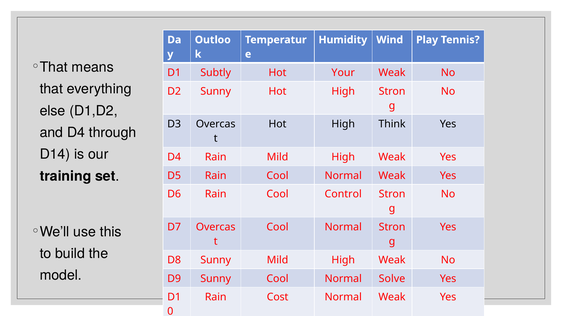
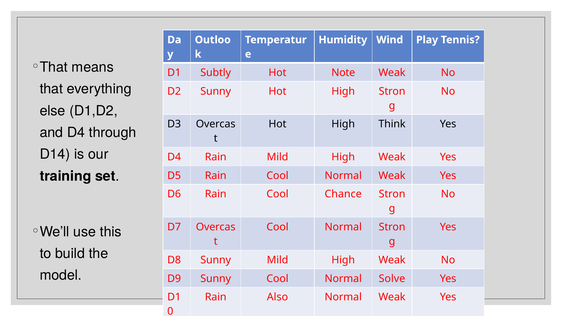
Your: Your -> Note
Control: Control -> Chance
Cost: Cost -> Also
